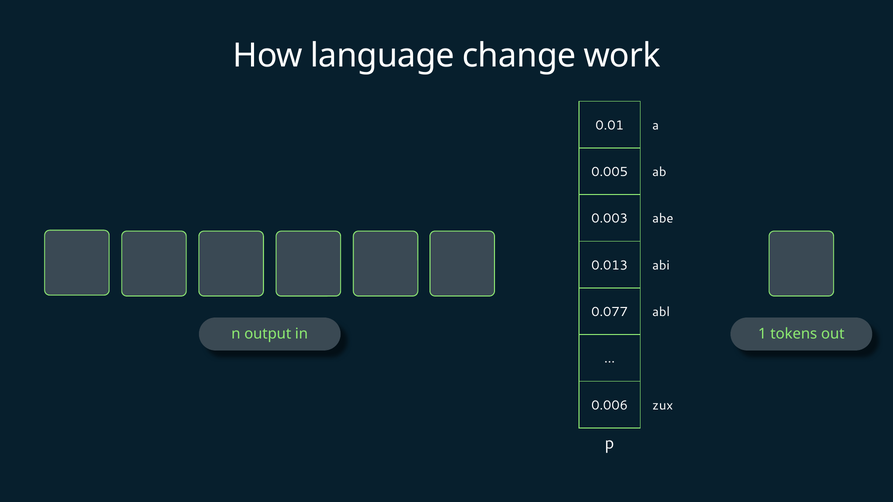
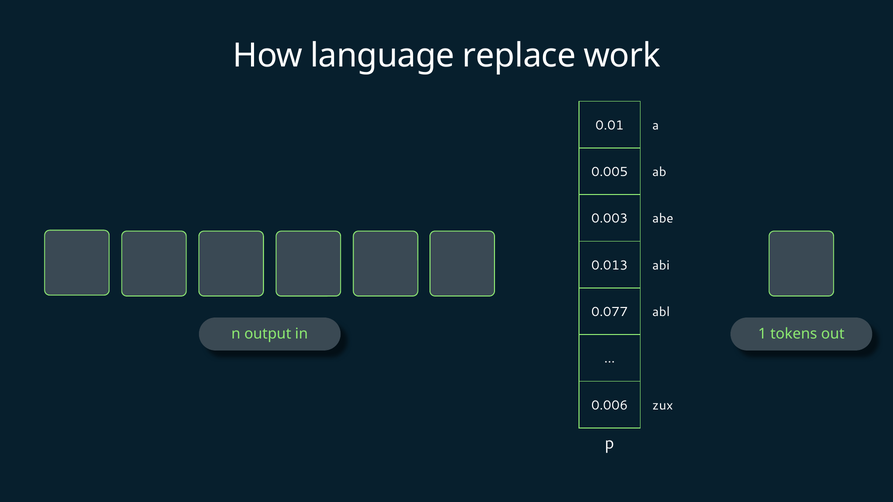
change: change -> replace
